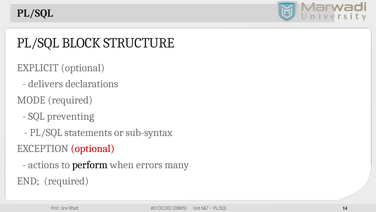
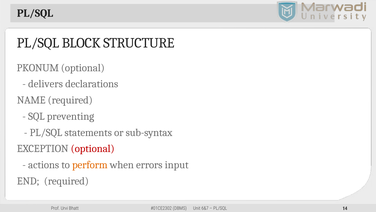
EXPLICIT: EXPLICIT -> PKONUM
MODE: MODE -> NAME
perform colour: black -> orange
many: many -> input
